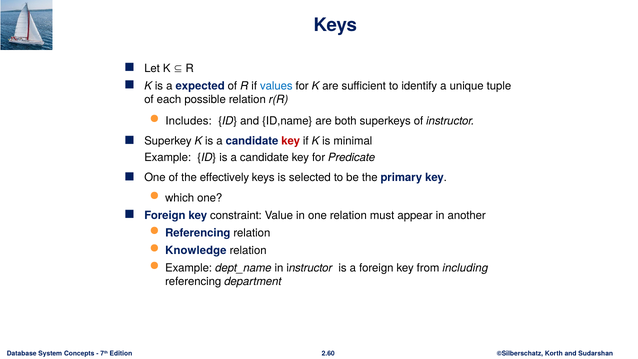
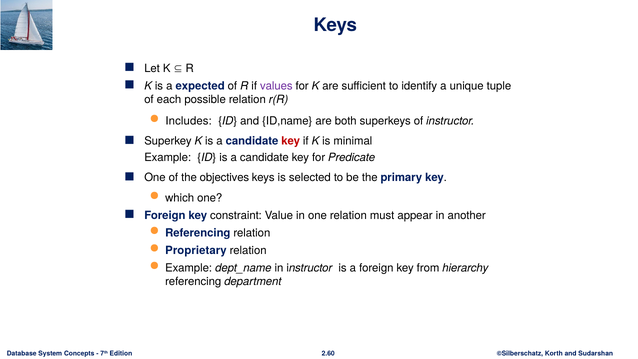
values colour: blue -> purple
effectively: effectively -> objectives
Knowledge: Knowledge -> Proprietary
including: including -> hierarchy
